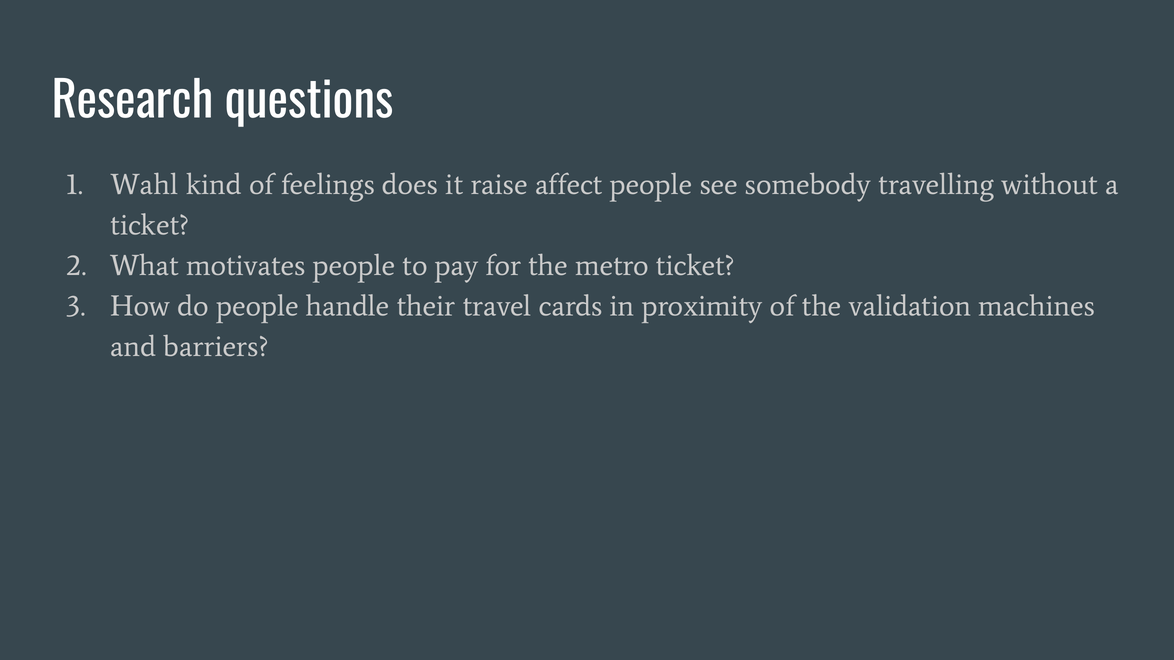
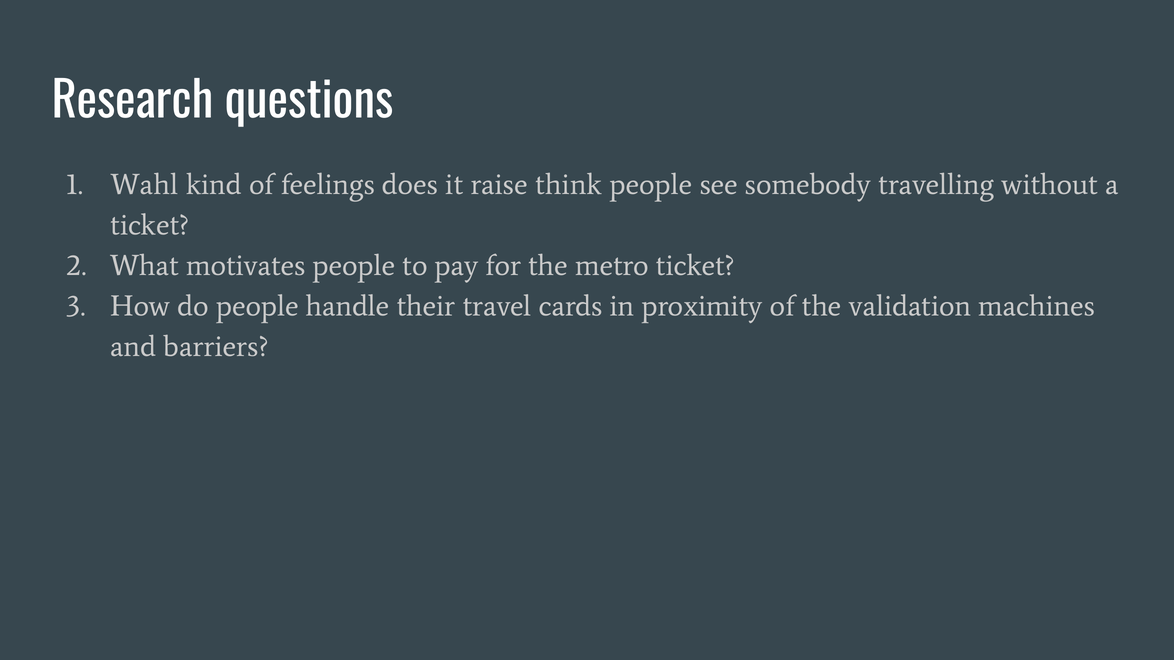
affect: affect -> think
